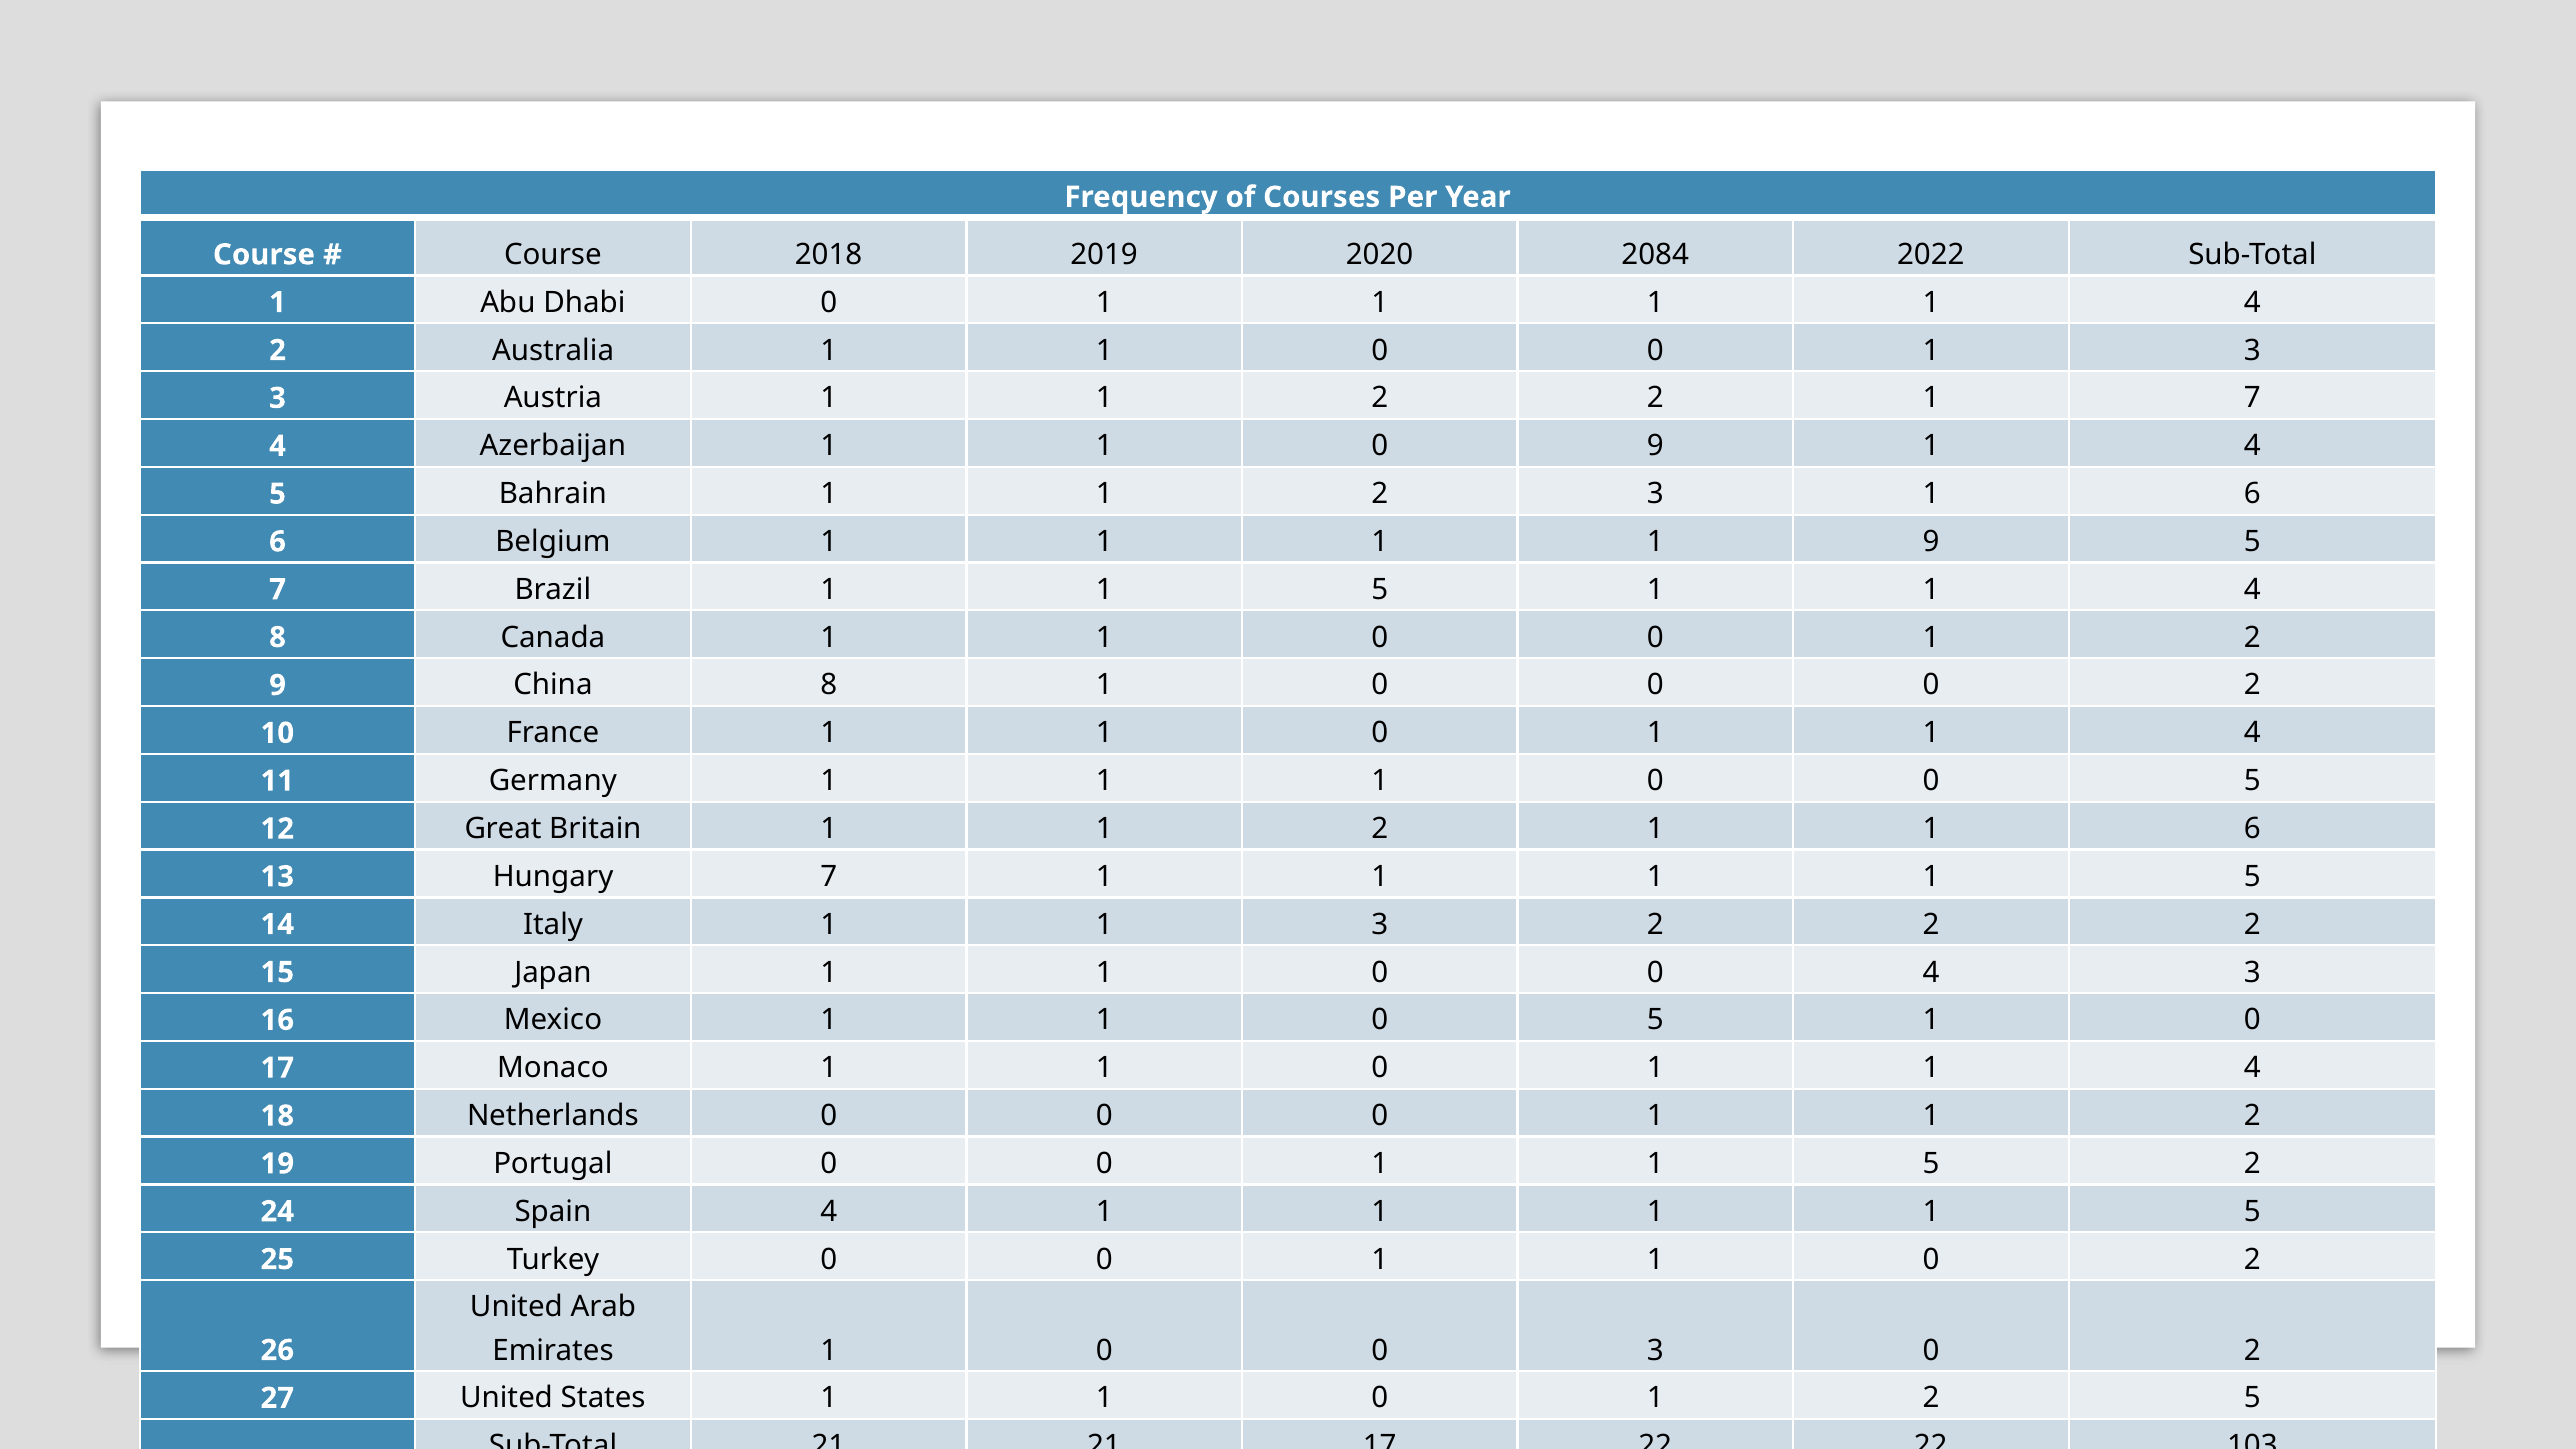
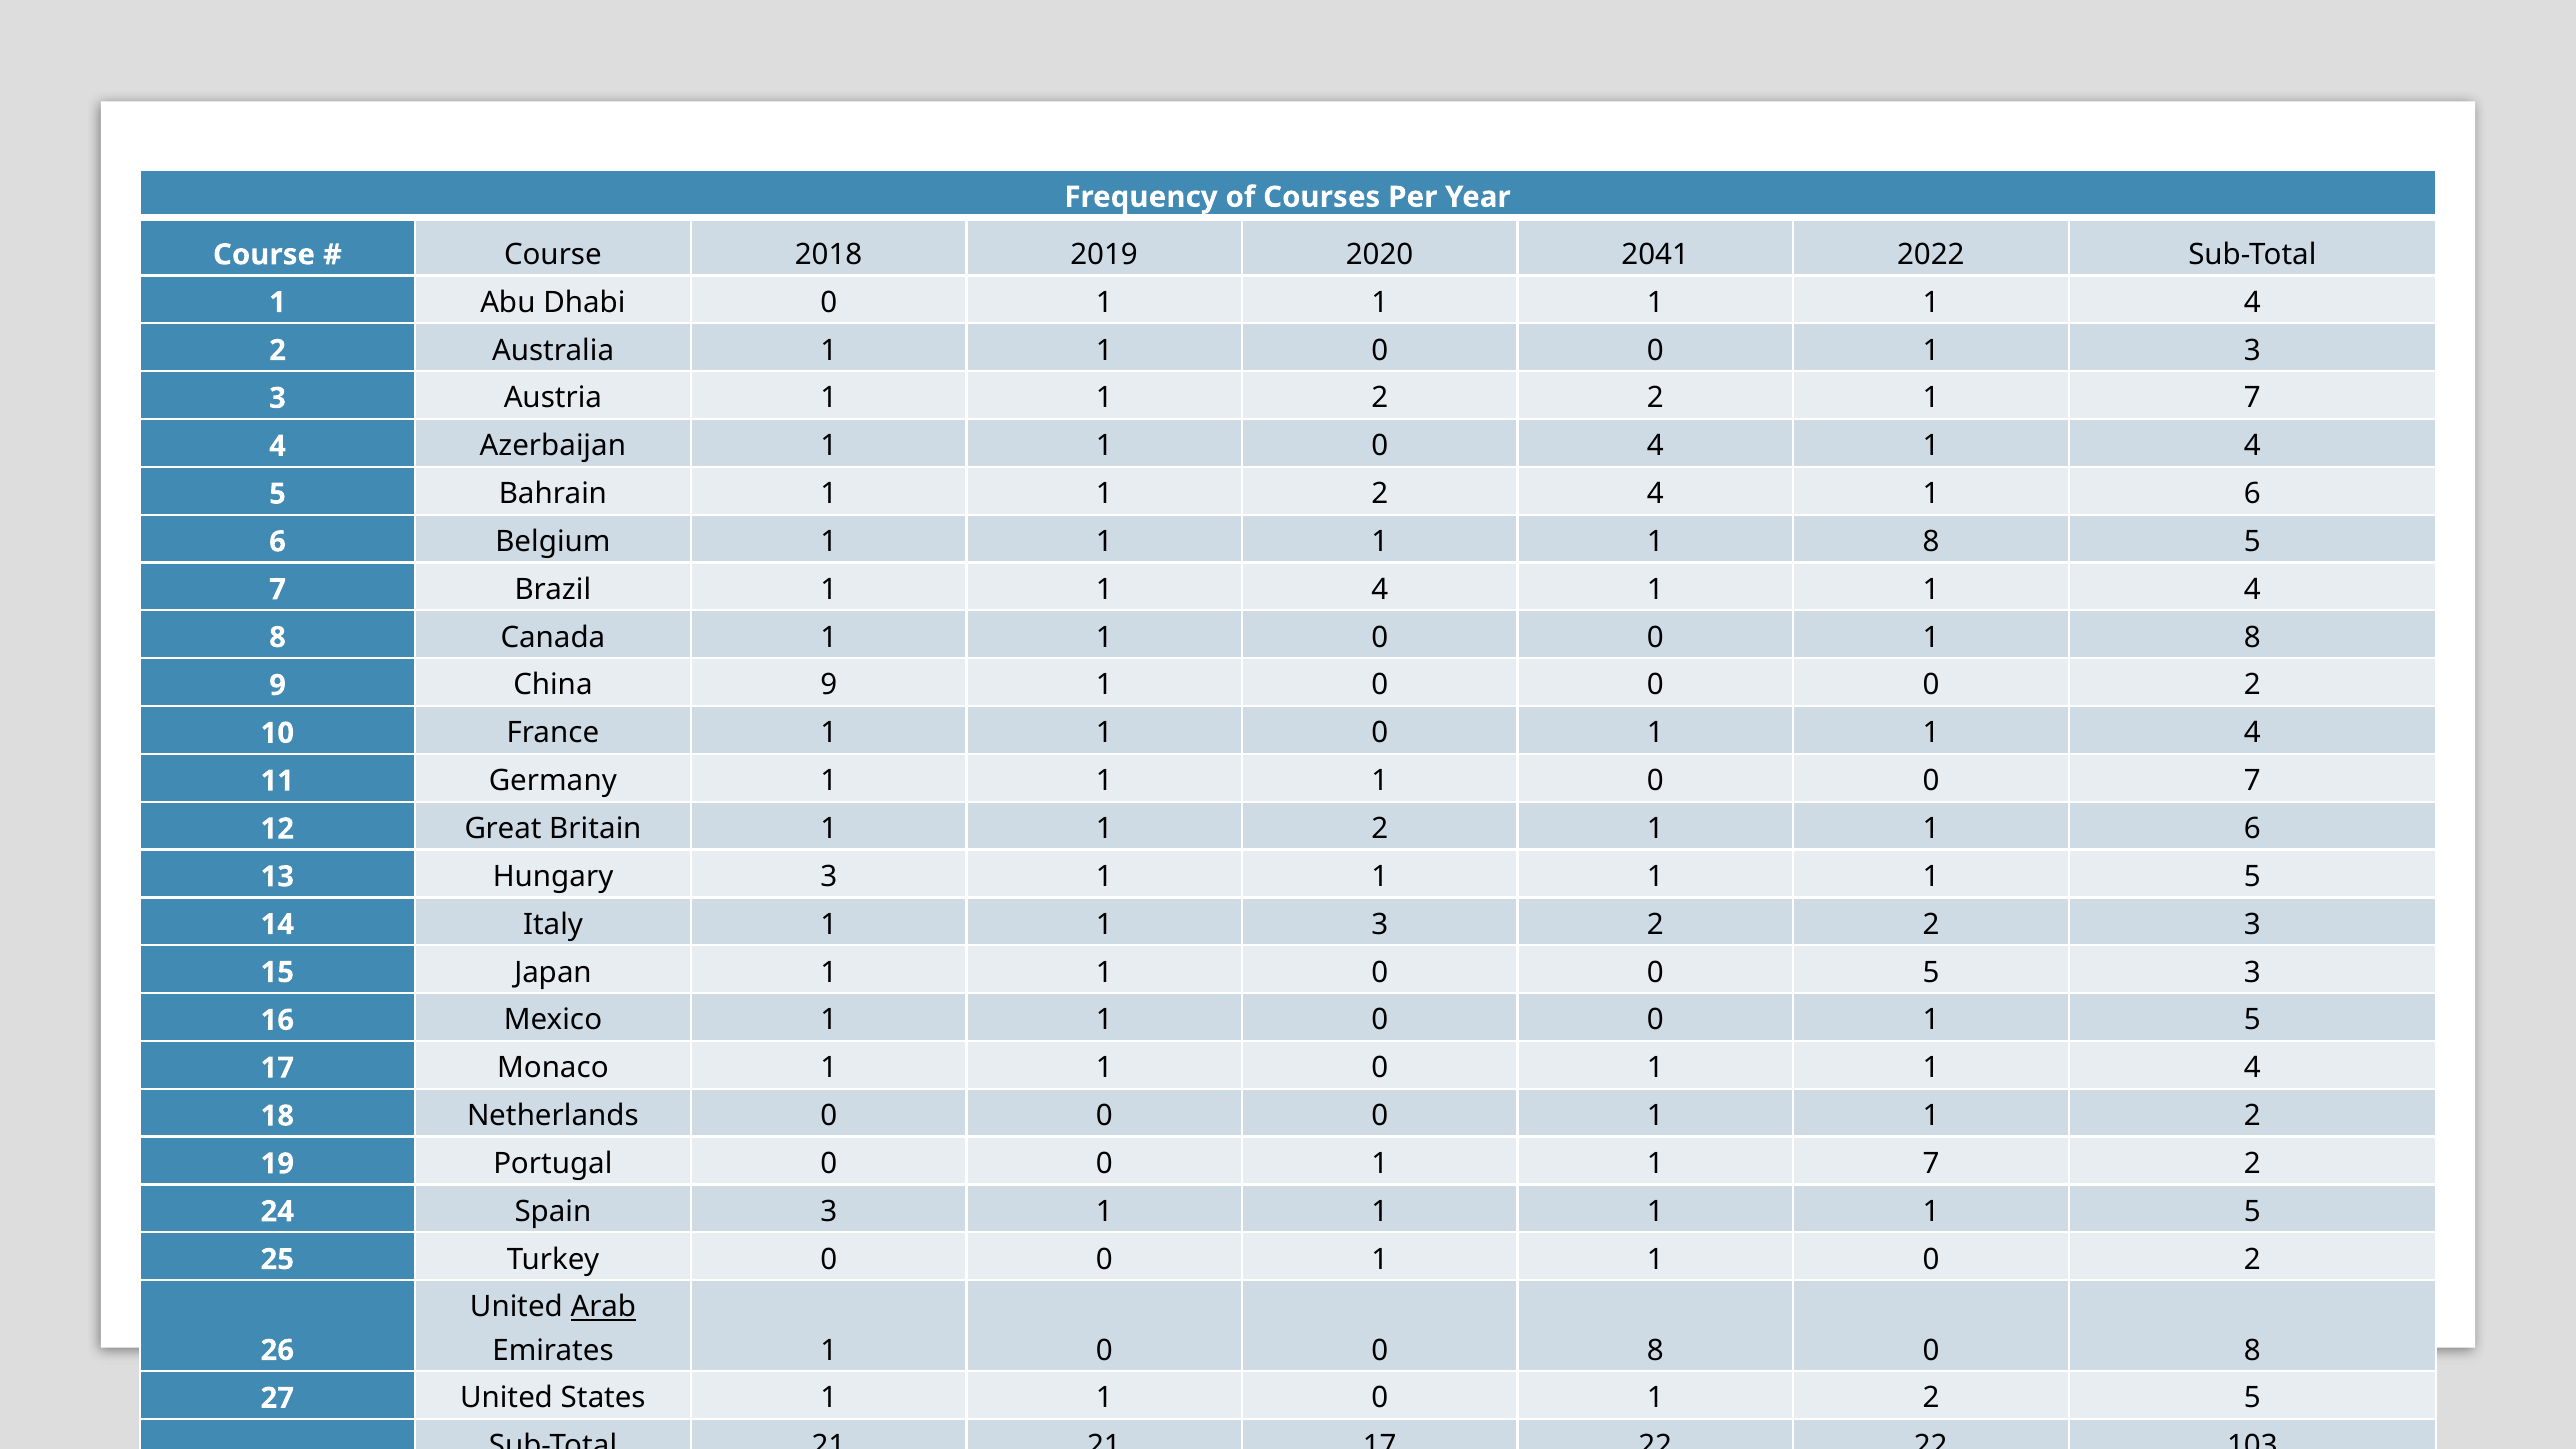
2084: 2084 -> 2041
0 9: 9 -> 4
2 3: 3 -> 4
1 1 9: 9 -> 8
Brazil 1 1 5: 5 -> 4
0 0 1 2: 2 -> 8
China 8: 8 -> 9
0 0 5: 5 -> 7
Hungary 7: 7 -> 3
2 2 2: 2 -> 3
0 4: 4 -> 5
5 at (1655, 1020): 5 -> 0
0 at (2252, 1020): 0 -> 5
0 1 1 5: 5 -> 7
Spain 4: 4 -> 3
Arab underline: none -> present
0 0 3: 3 -> 8
2 at (2252, 1350): 2 -> 8
